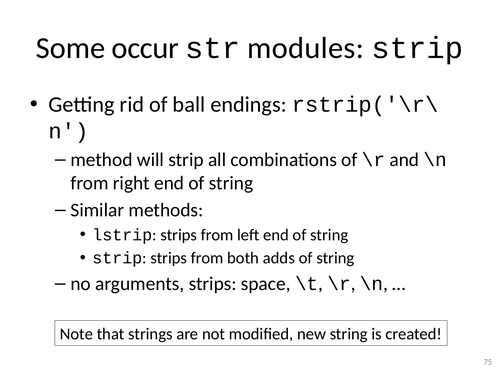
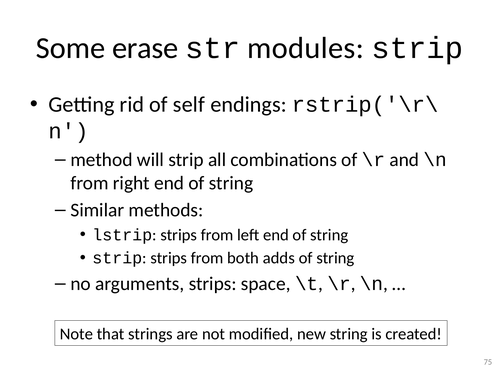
occur: occur -> erase
ball: ball -> self
